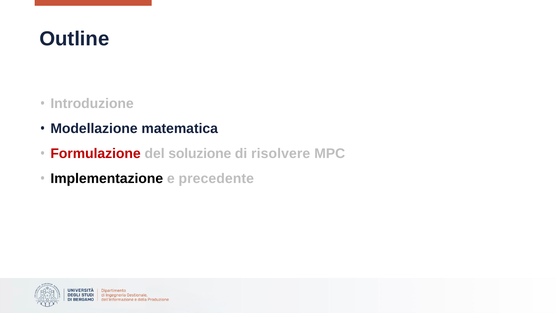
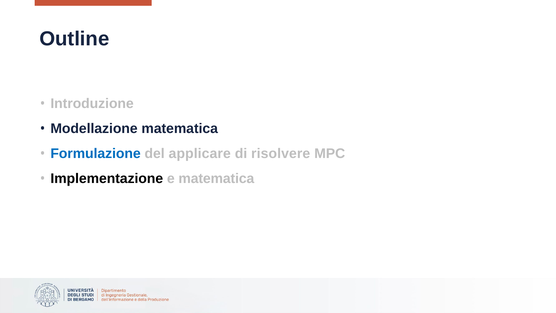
Formulazione colour: red -> blue
soluzione: soluzione -> applicare
e precedente: precedente -> matematica
